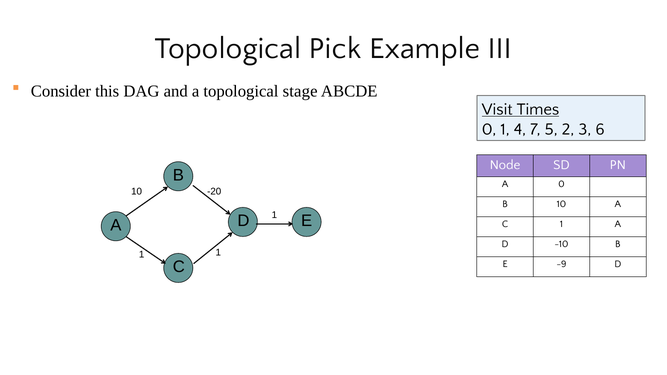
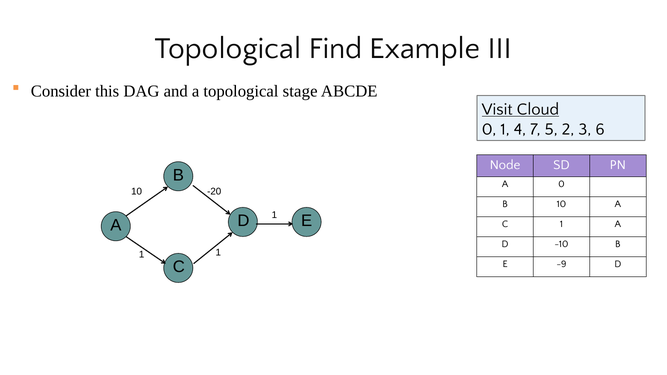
Pick: Pick -> Find
Times: Times -> Cloud
